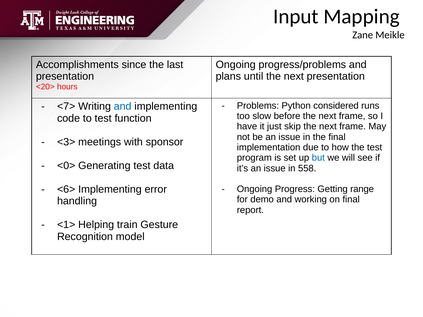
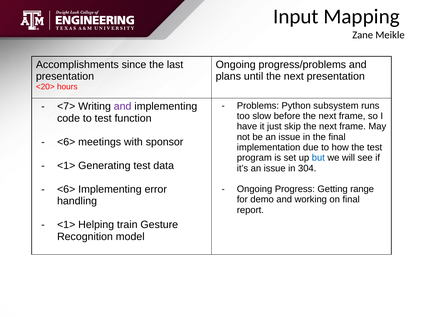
considered: considered -> subsystem
and at (123, 106) colour: blue -> purple
<3> at (66, 142): <3> -> <6>
<0> at (66, 166): <0> -> <1>
558: 558 -> 304
